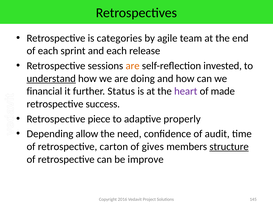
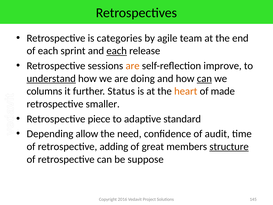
each at (117, 51) underline: none -> present
invested: invested -> improve
can at (204, 78) underline: none -> present
financial: financial -> columns
heart colour: purple -> orange
success: success -> smaller
properly: properly -> standard
carton: carton -> adding
gives: gives -> great
improve: improve -> suppose
